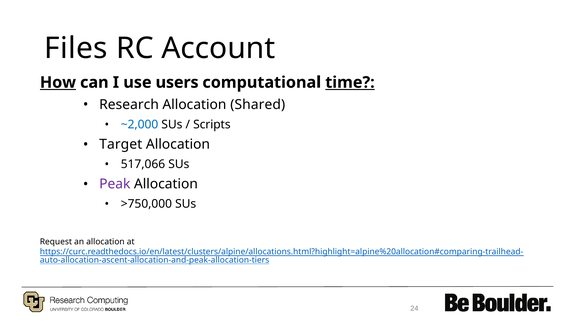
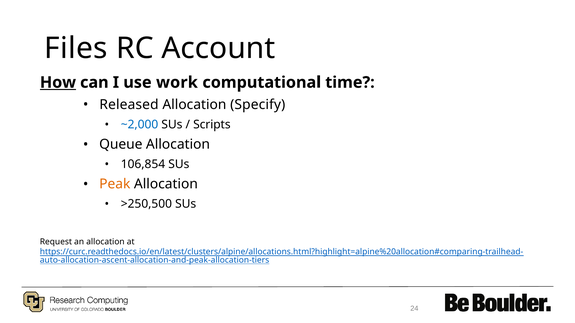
users: users -> work
time underline: present -> none
Research: Research -> Released
Shared: Shared -> Specify
Target: Target -> Queue
517,066: 517,066 -> 106,854
Peak colour: purple -> orange
>750,000: >750,000 -> >250,500
